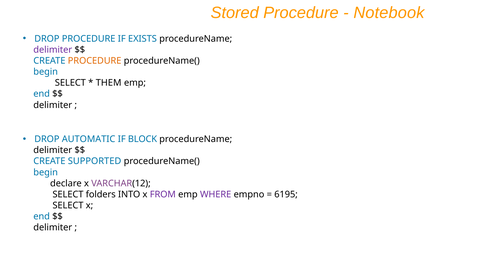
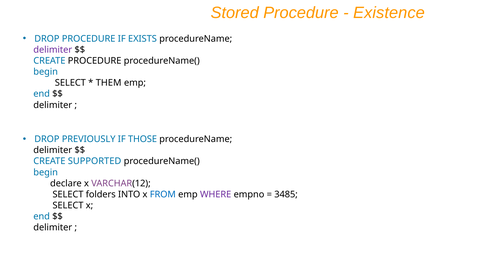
Notebook: Notebook -> Existence
PROCEDURE at (95, 61) colour: orange -> black
AUTOMATIC: AUTOMATIC -> PREVIOUSLY
BLOCK: BLOCK -> THOSE
FROM colour: purple -> blue
6195: 6195 -> 3485
